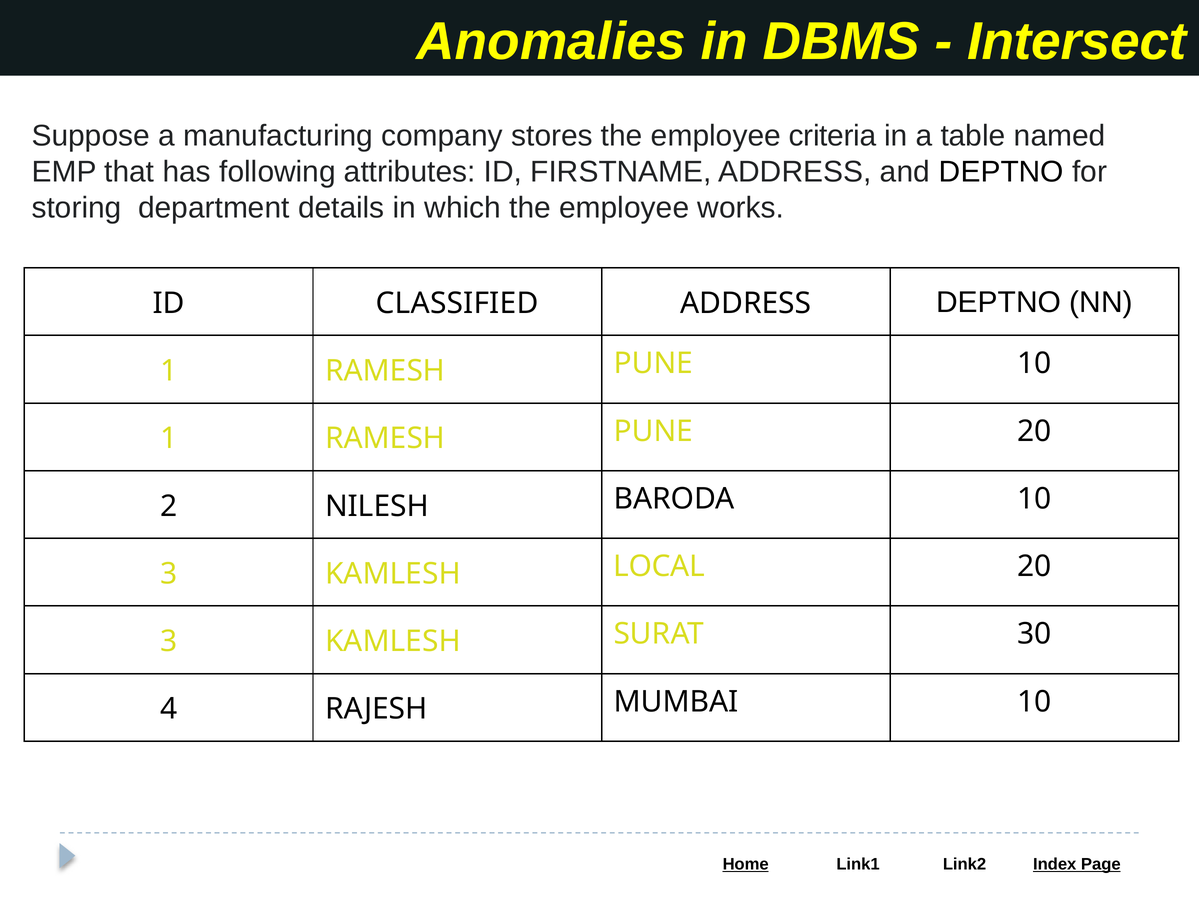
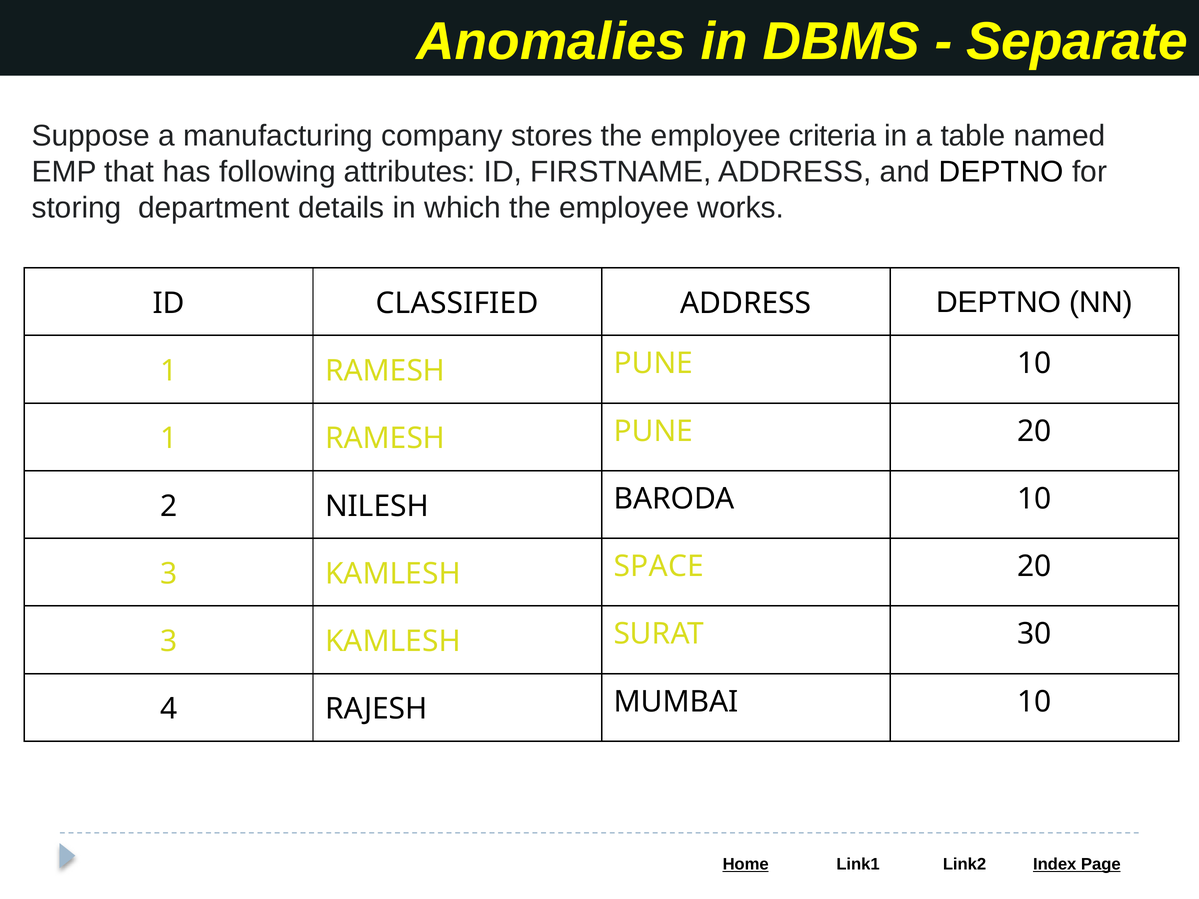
Intersect: Intersect -> Separate
LOCAL: LOCAL -> SPACE
